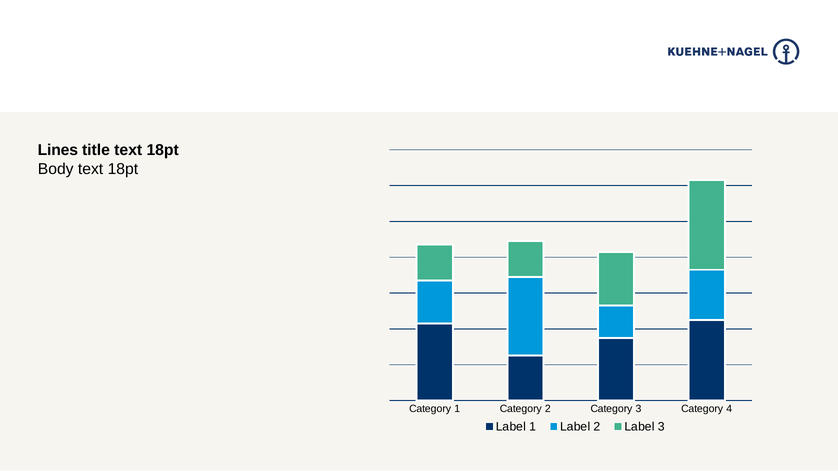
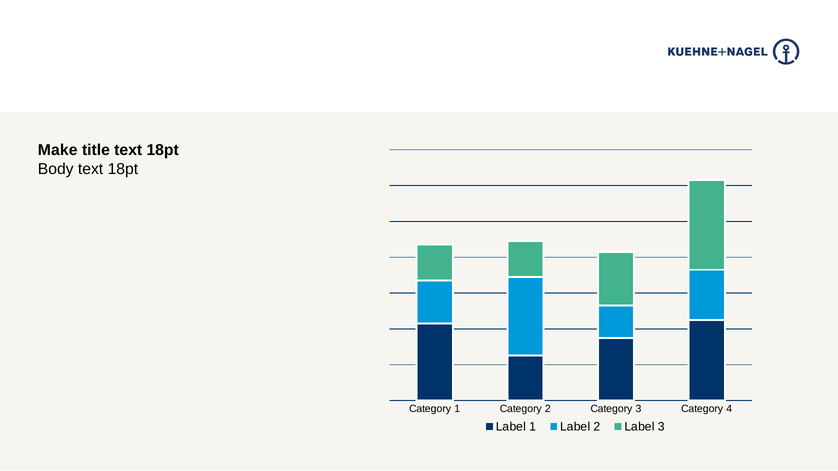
Lines: Lines -> Make
